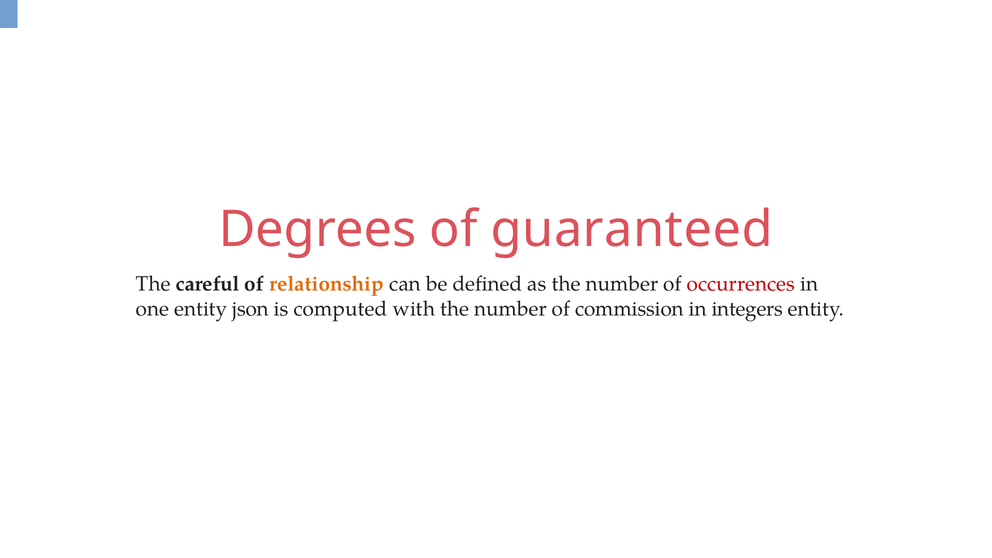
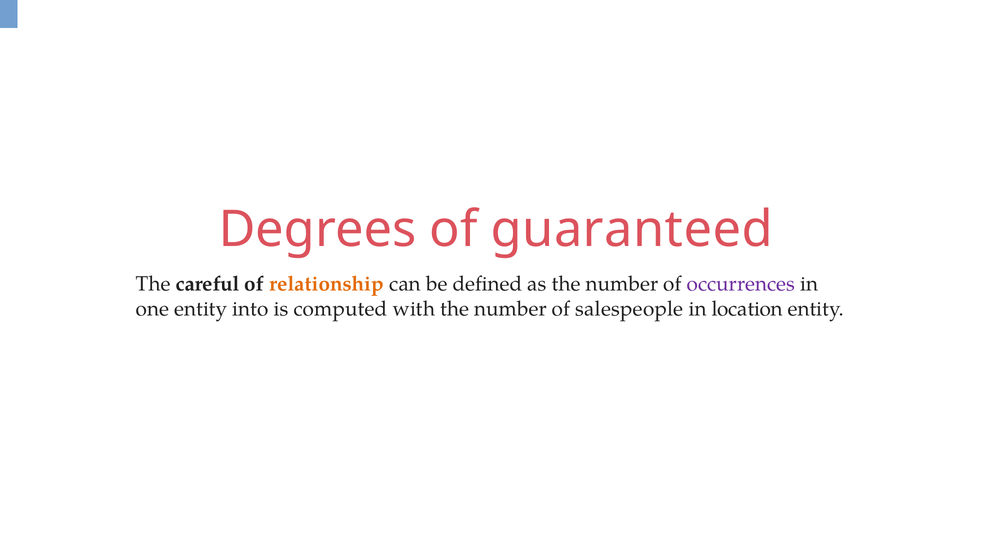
occurrences colour: red -> purple
json: json -> into
commission: commission -> salespeople
integers: integers -> location
